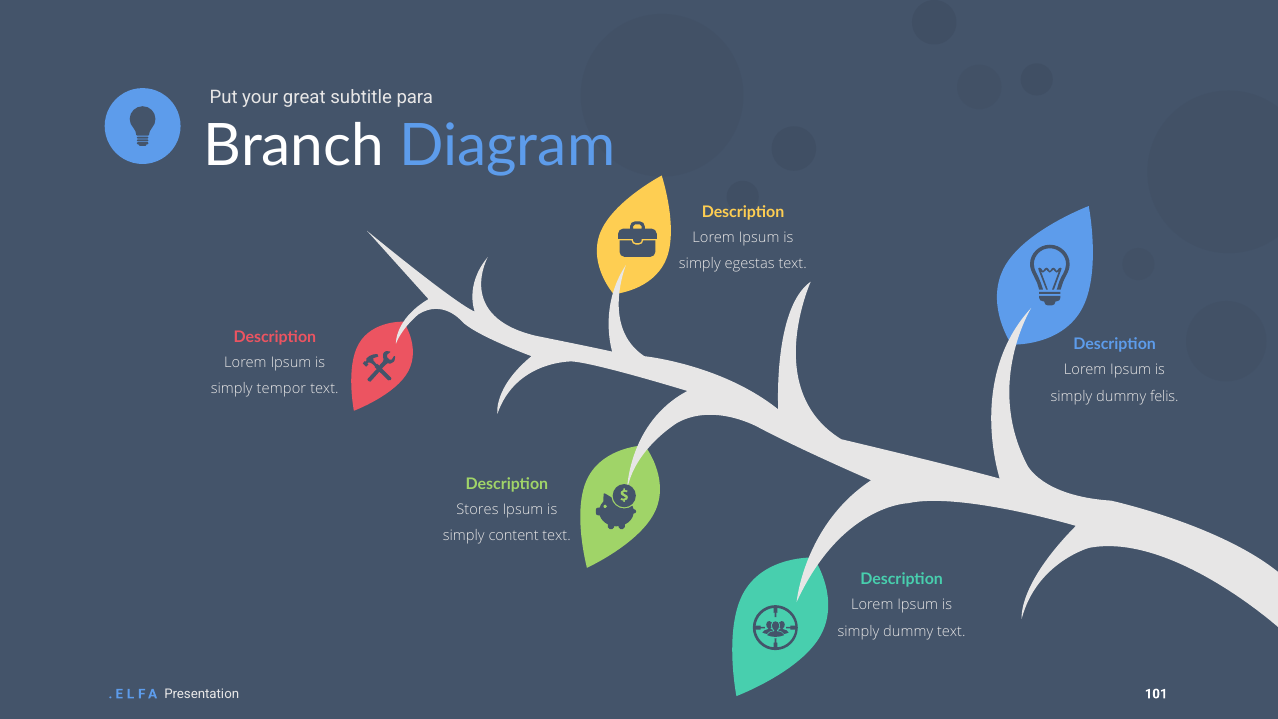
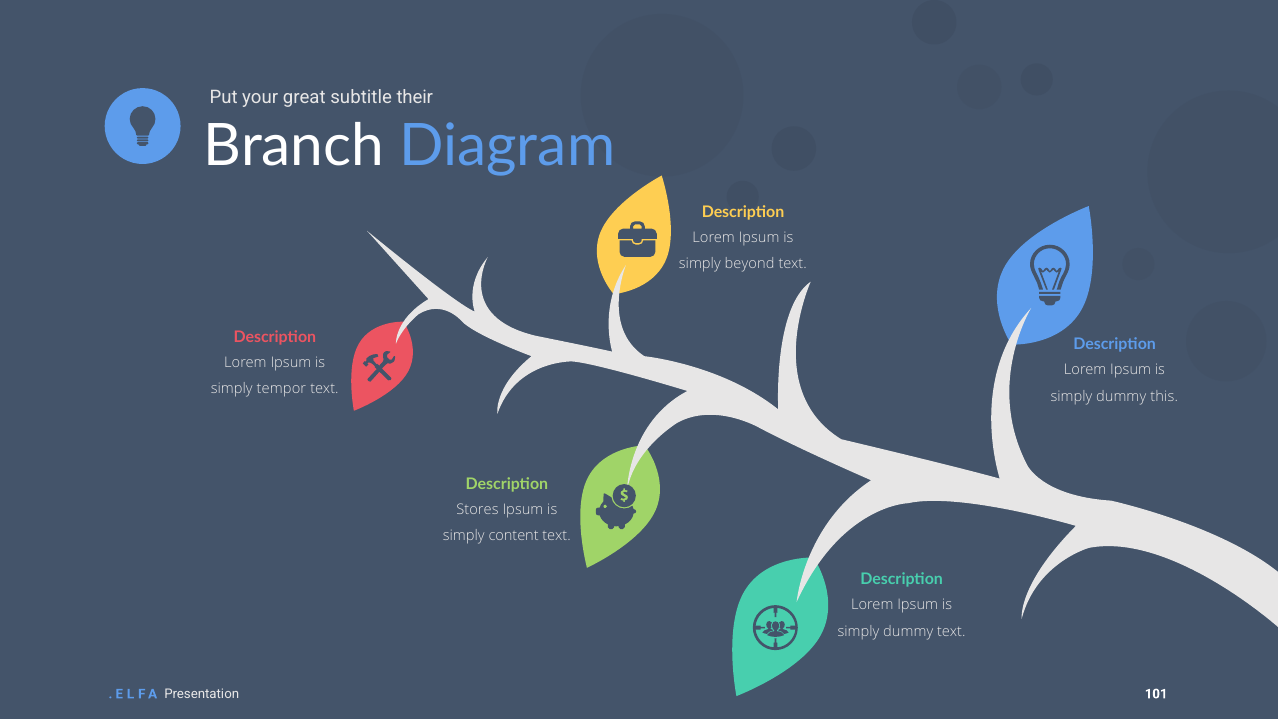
para: para -> their
egestas: egestas -> beyond
felis: felis -> this
